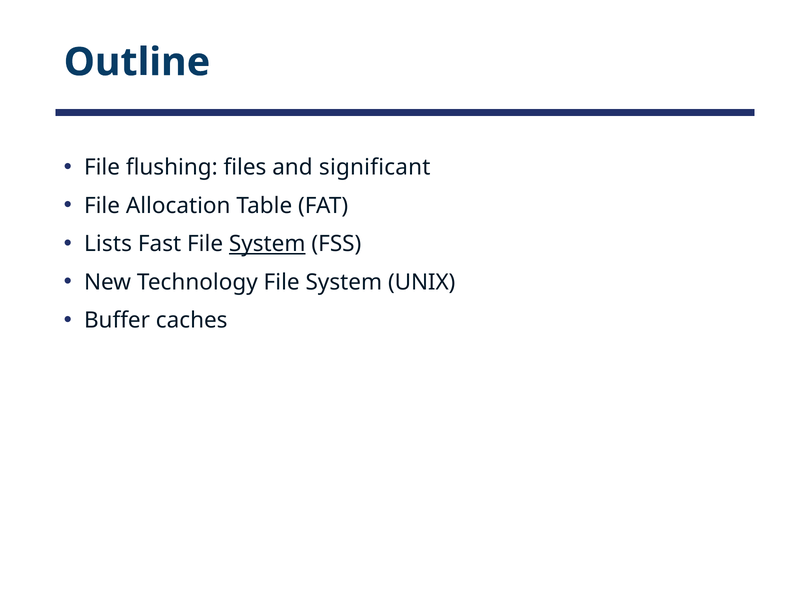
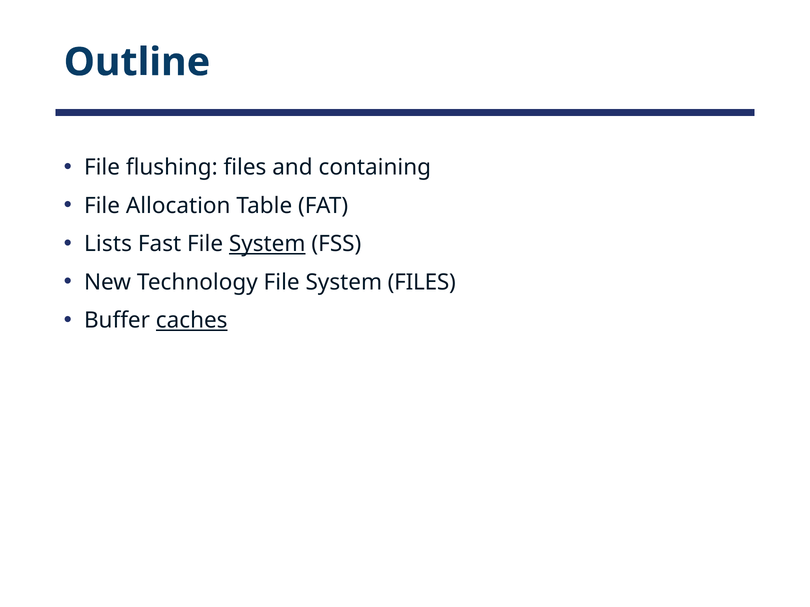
significant: significant -> containing
System UNIX: UNIX -> FILES
caches underline: none -> present
